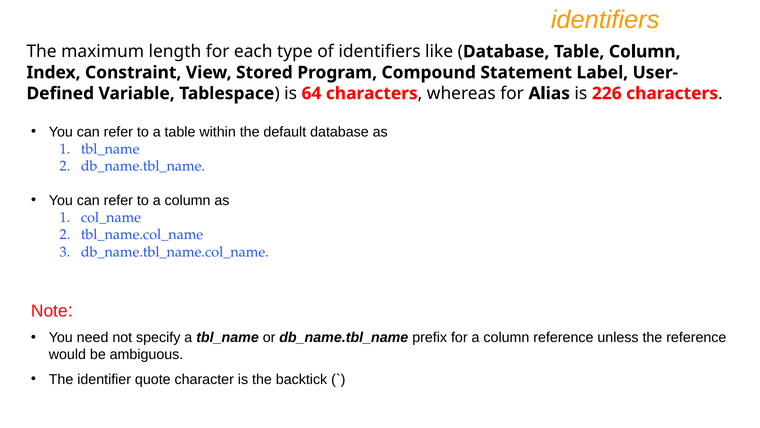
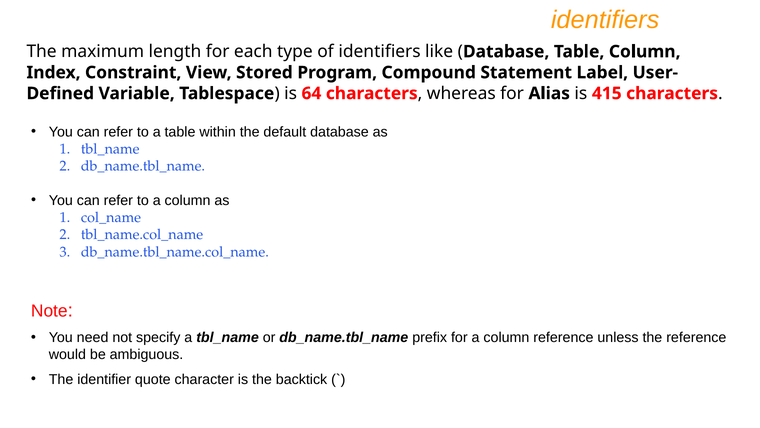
226: 226 -> 415
